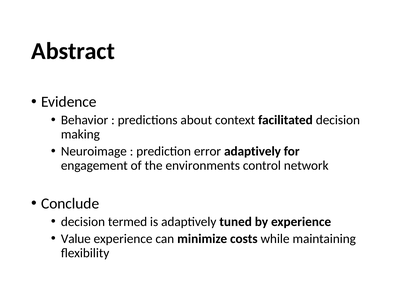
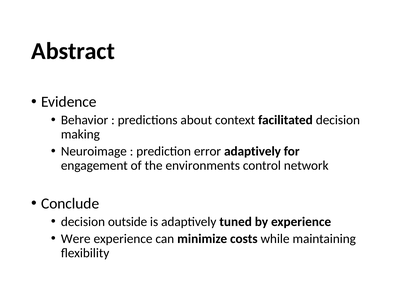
termed: termed -> outside
Value: Value -> Were
